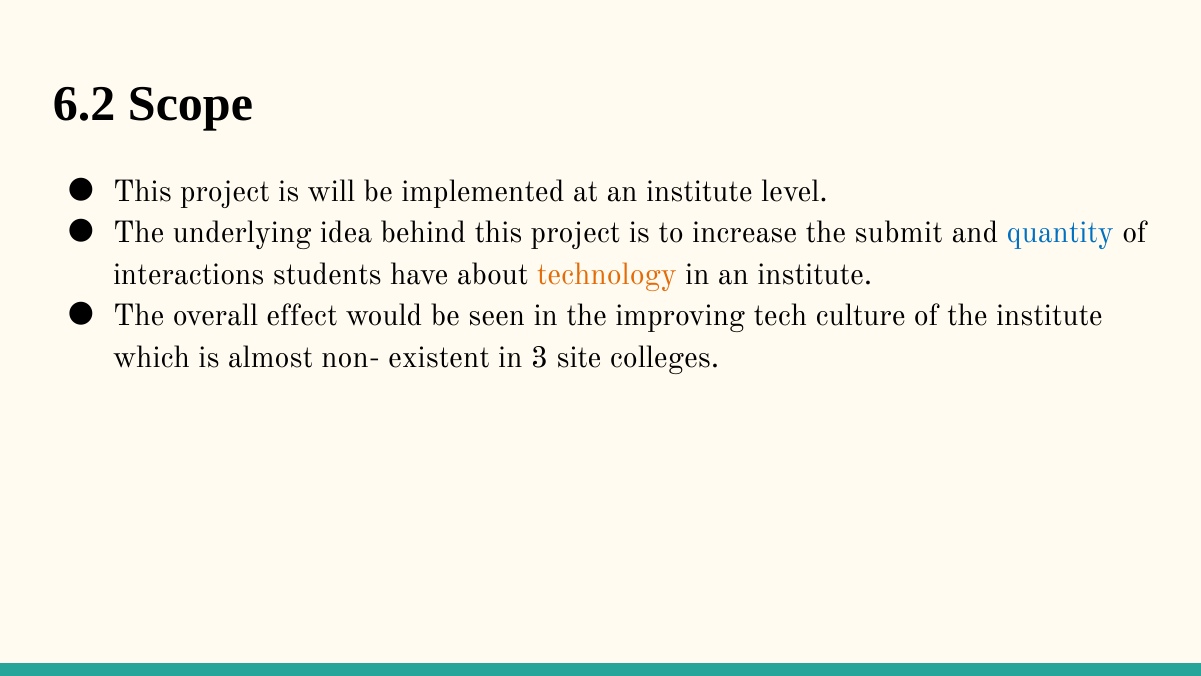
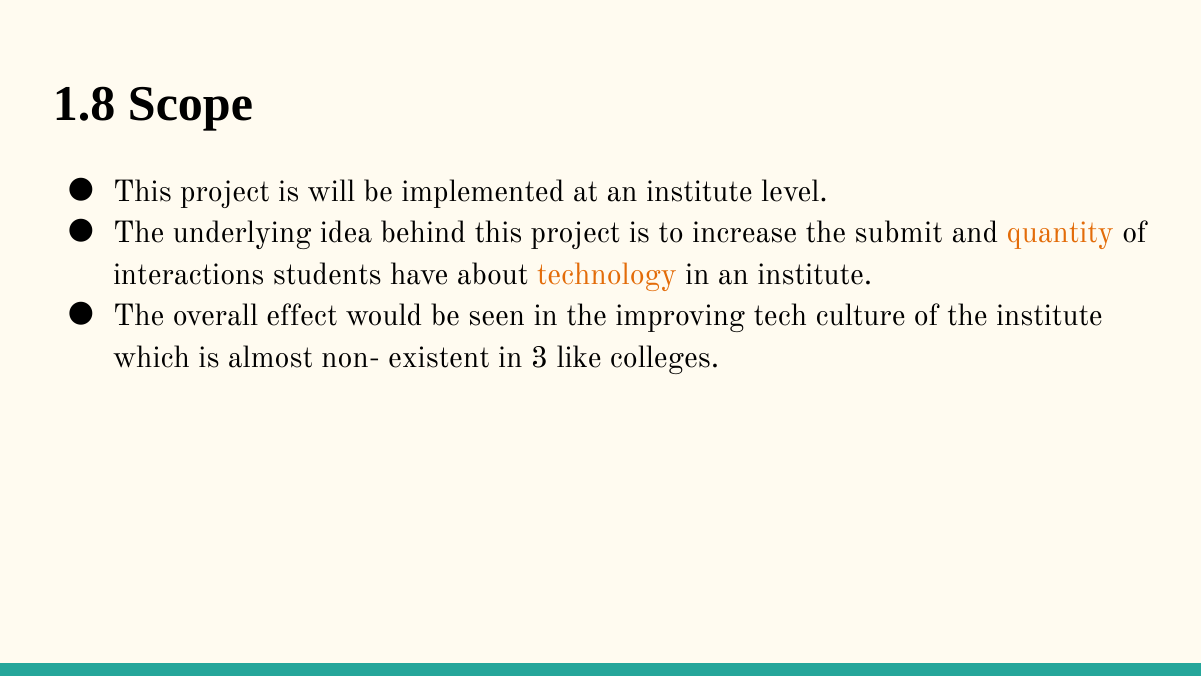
6.2: 6.2 -> 1.8
quantity colour: blue -> orange
site: site -> like
